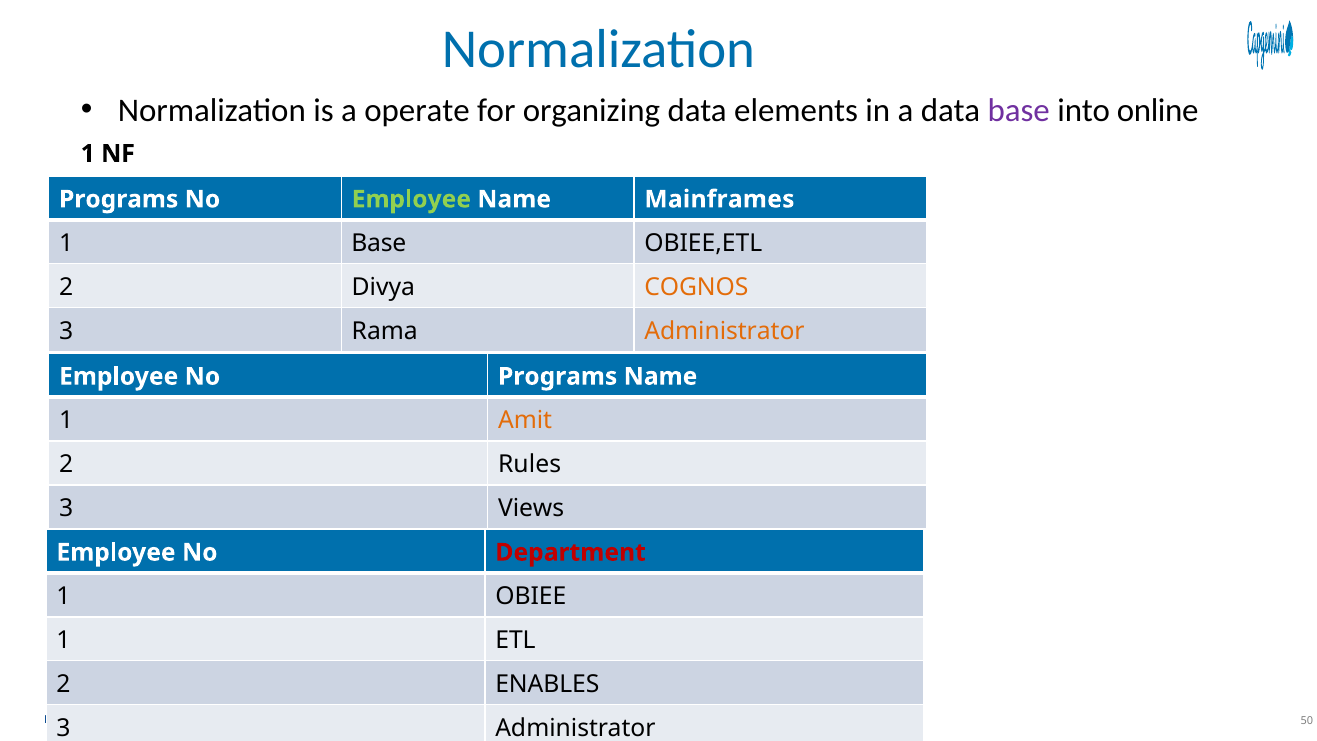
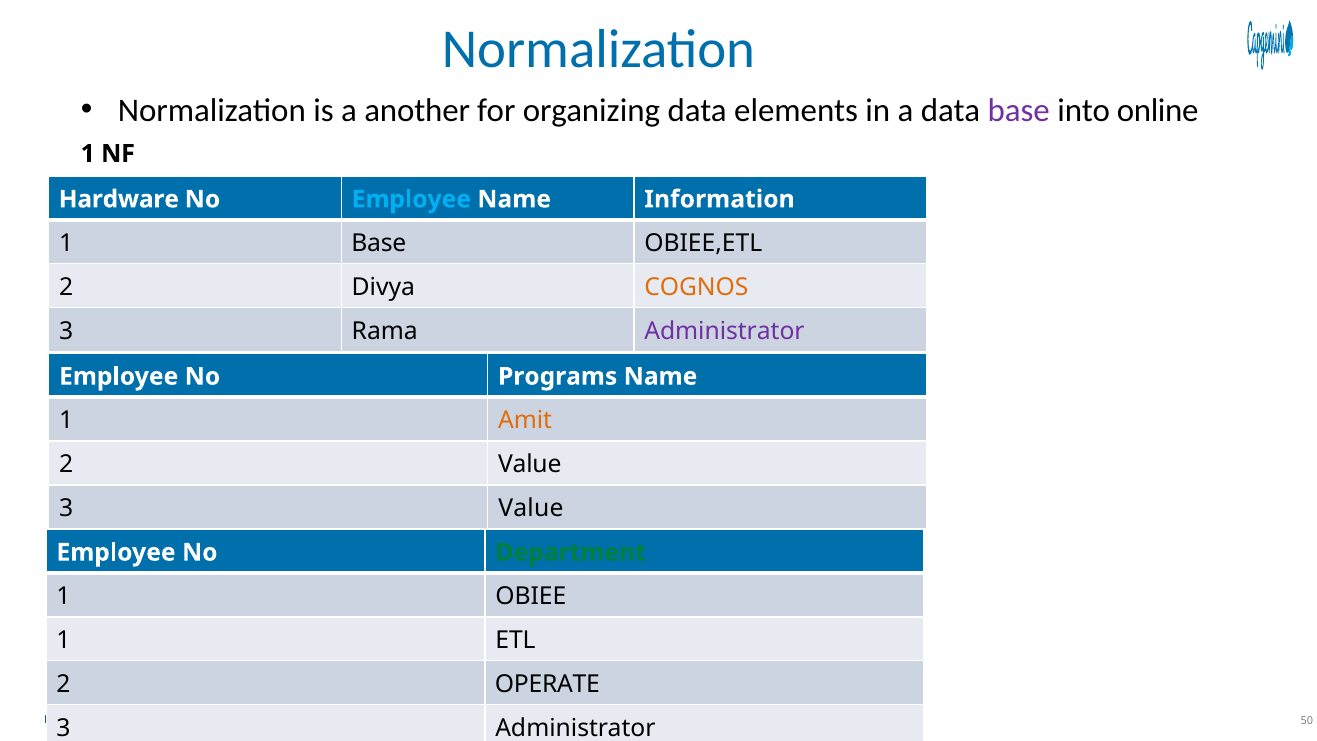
operate: operate -> another
Programs at (119, 199): Programs -> Hardware
Employee at (411, 199) colour: light green -> light blue
Mainframes: Mainframes -> Information
Administrator at (724, 331) colour: orange -> purple
2 Rules: Rules -> Value
3 Views: Views -> Value
Department colour: red -> green
ENABLES: ENABLES -> OPERATE
